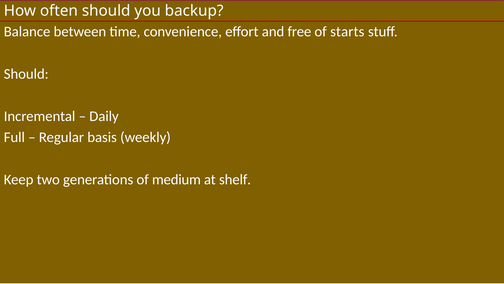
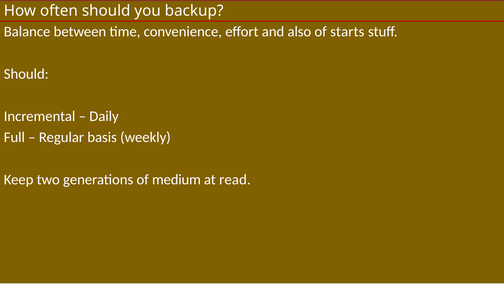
free: free -> also
shelf: shelf -> read
